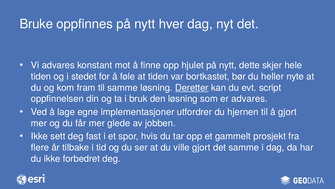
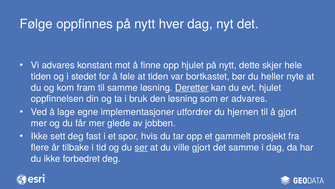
Bruke: Bruke -> Følge
evt script: script -> hjulet
ser underline: none -> present
